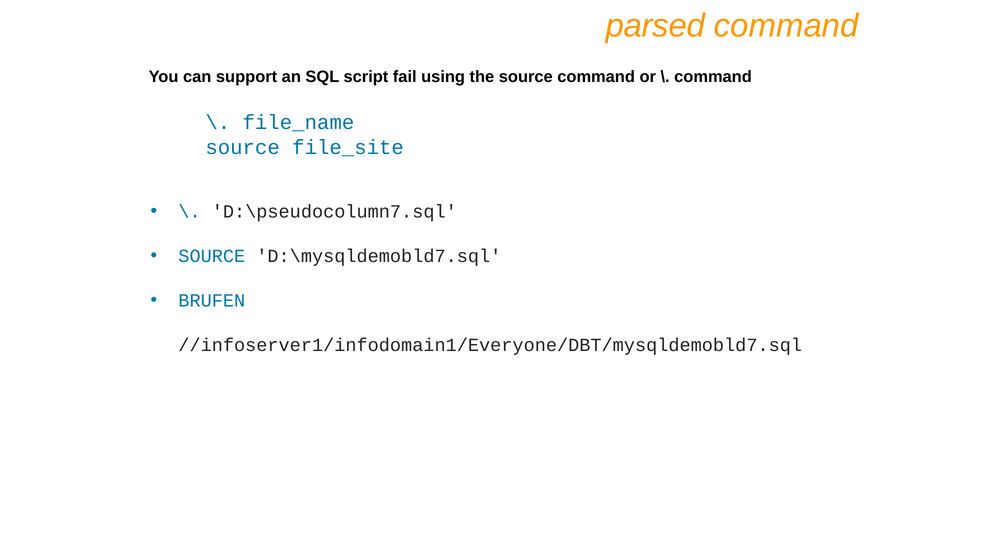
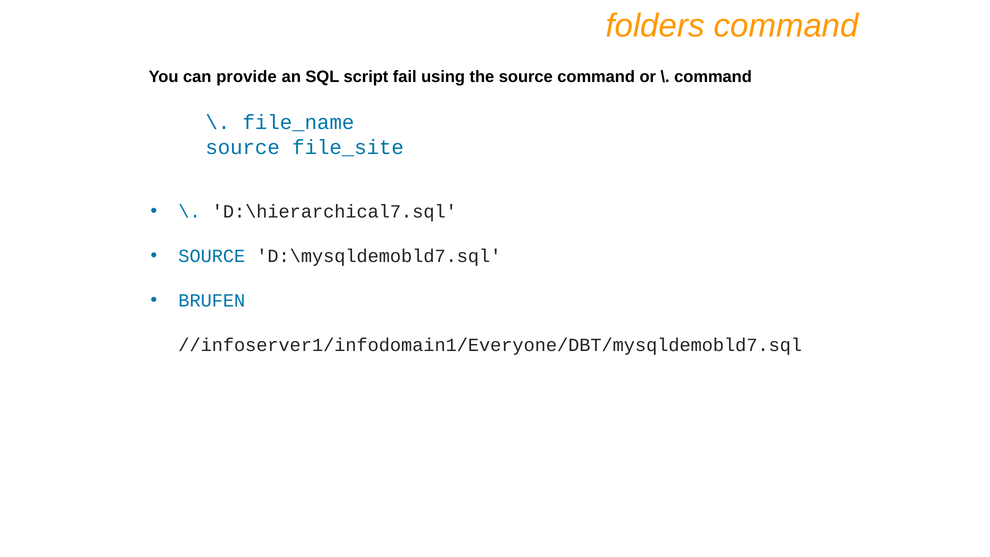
parsed: parsed -> folders
support: support -> provide
D:\pseudocolumn7.sql: D:\pseudocolumn7.sql -> D:\hierarchical7.sql
